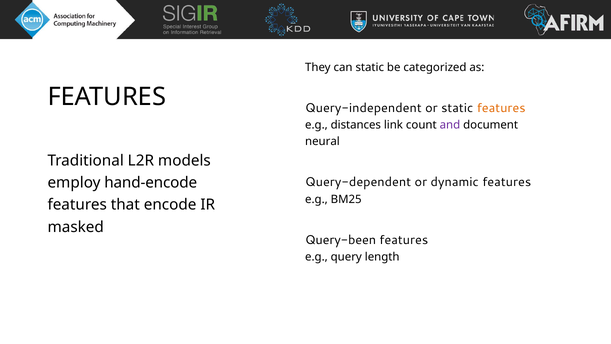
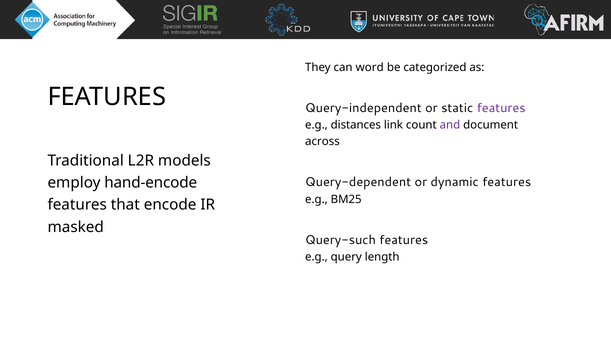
can static: static -> word
features at (501, 108) colour: orange -> purple
neural: neural -> across
Query-been: Query-been -> Query-such
